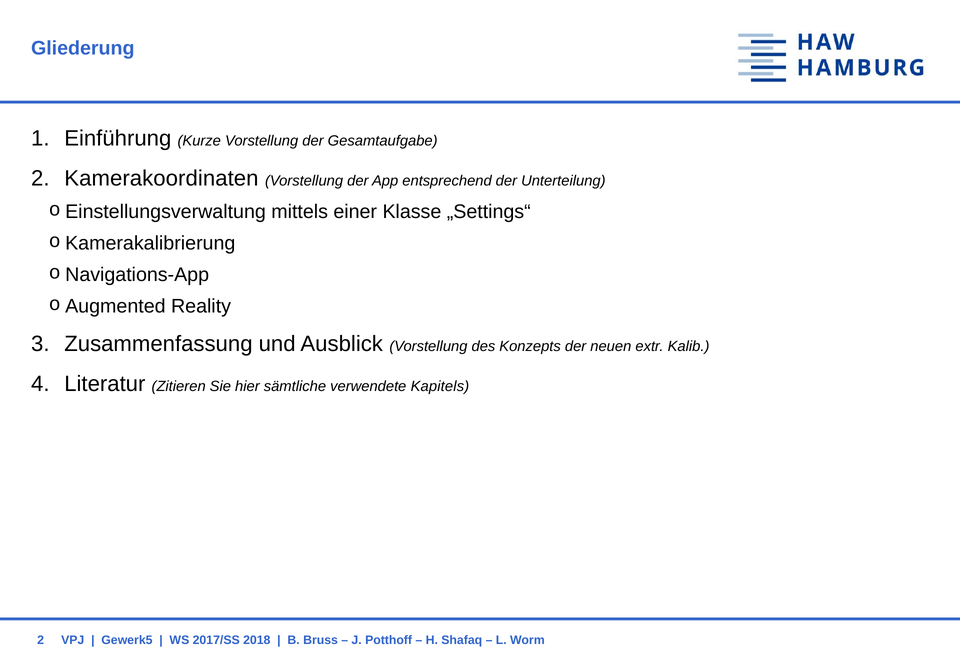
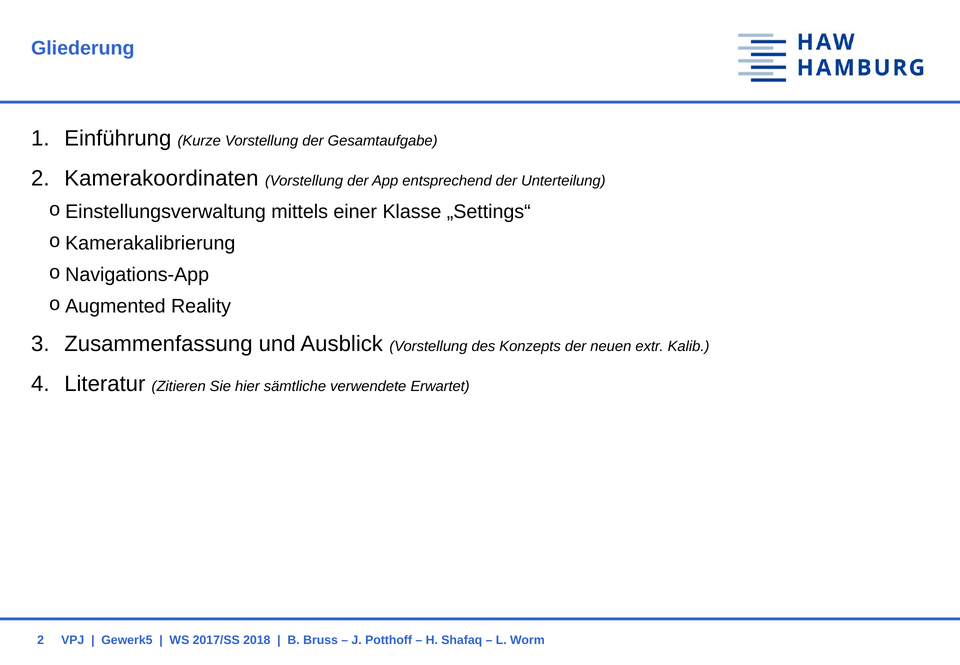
Kapitels: Kapitels -> Erwartet
